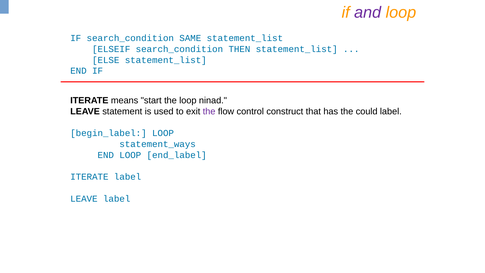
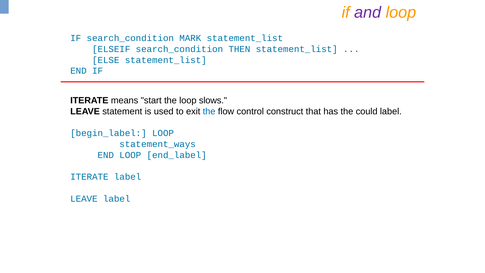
SAME: SAME -> MARK
ninad: ninad -> slows
the at (209, 111) colour: purple -> blue
